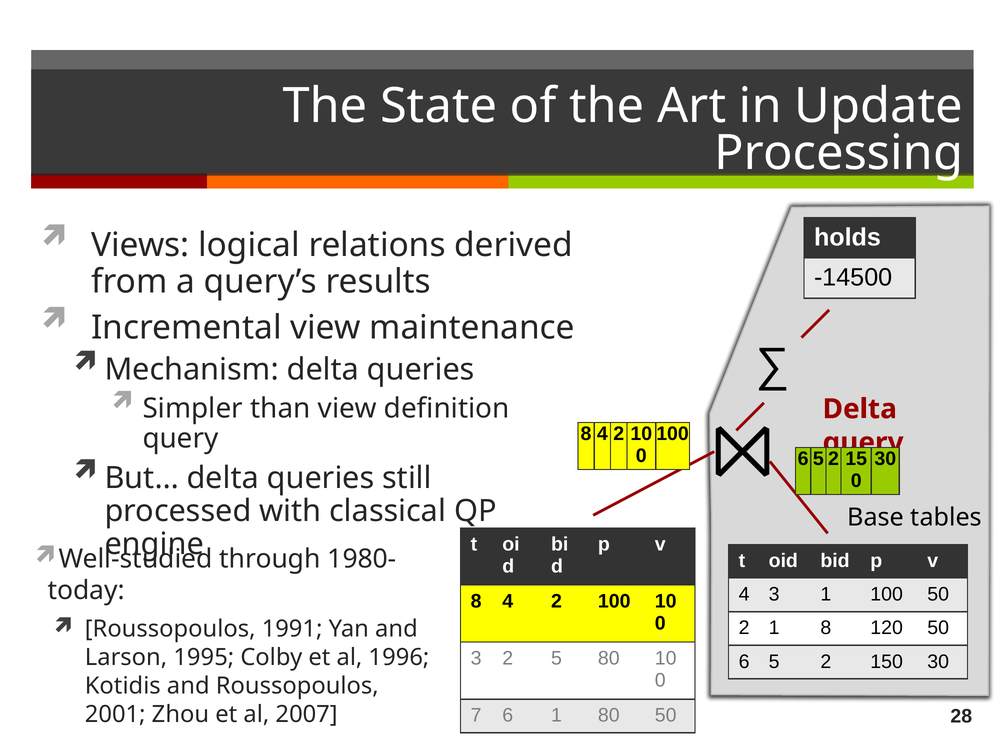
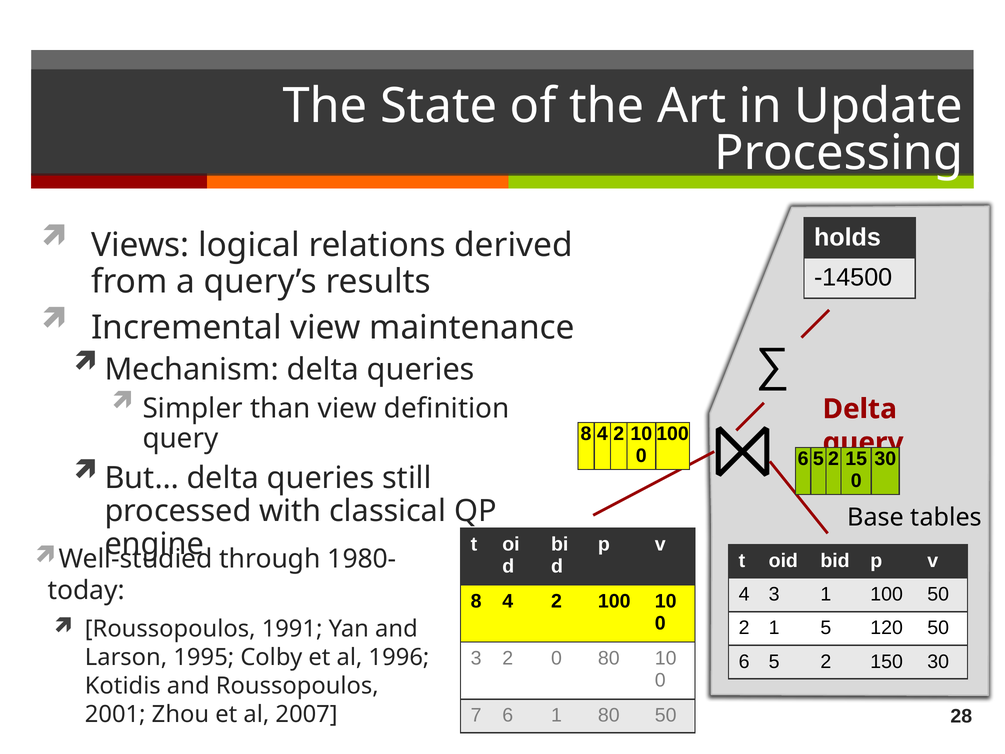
1 8: 8 -> 5
2 5: 5 -> 0
